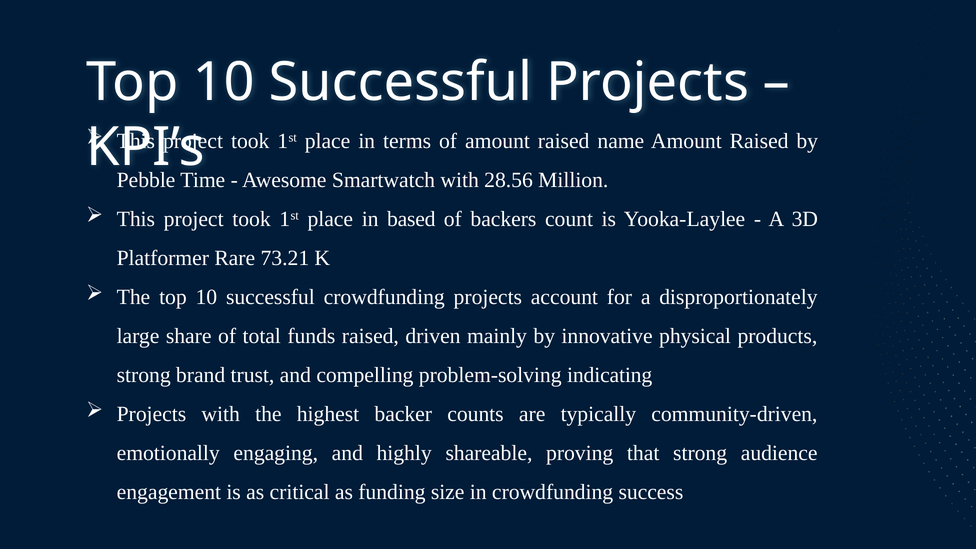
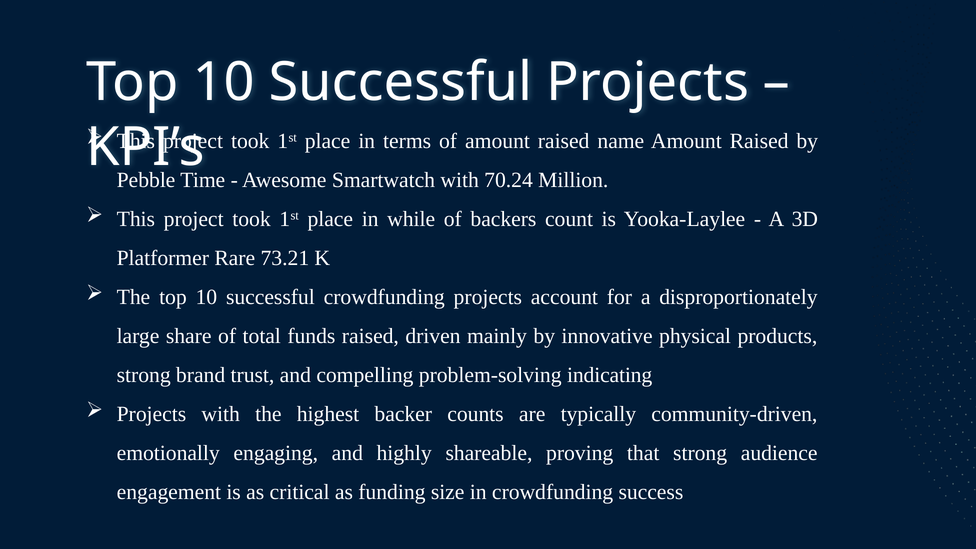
28.56: 28.56 -> 70.24
based: based -> while
